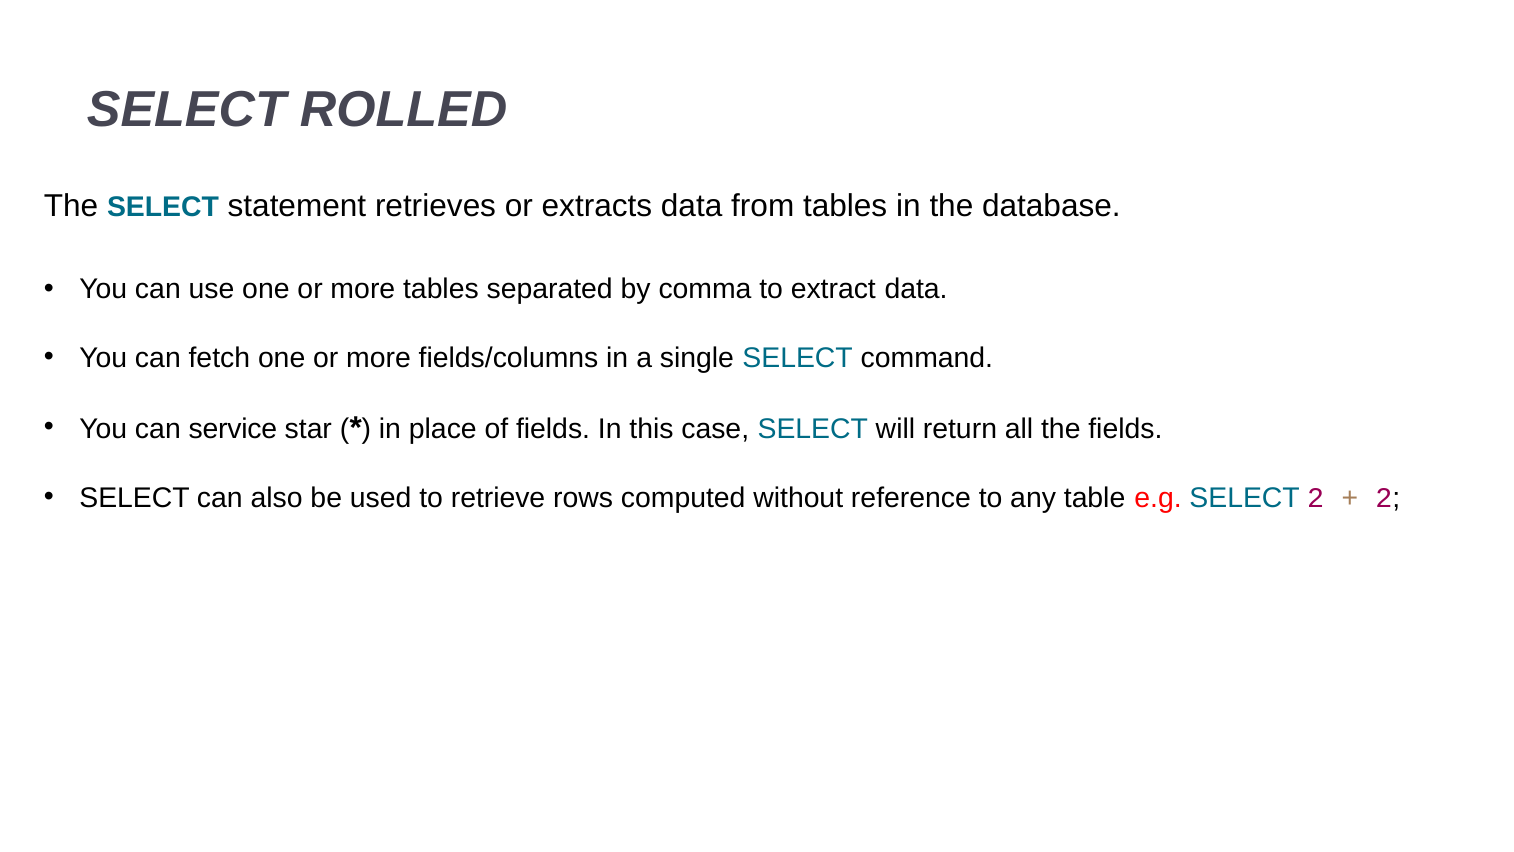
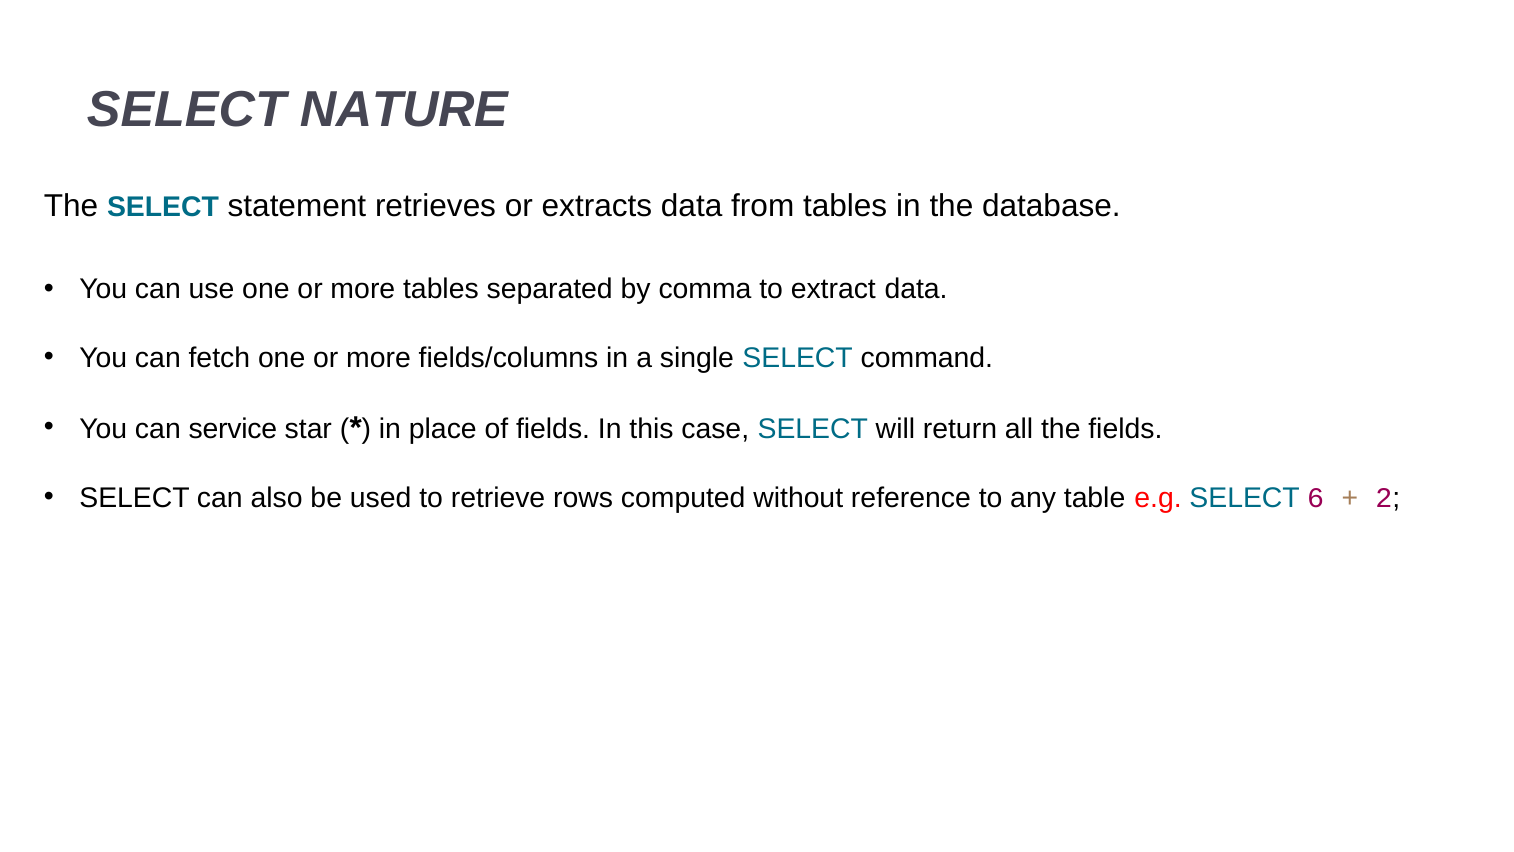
ROLLED: ROLLED -> NATURE
SELECT 2: 2 -> 6
